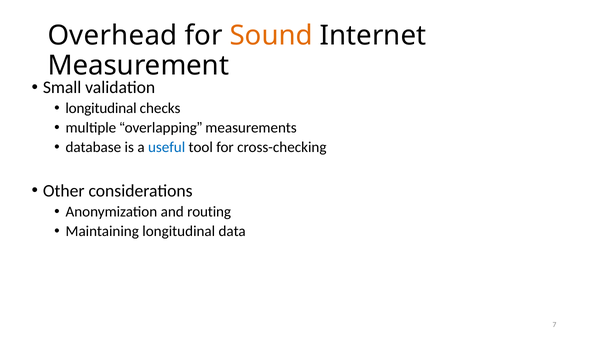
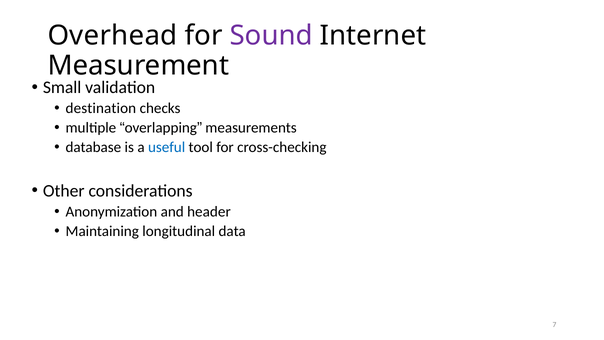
Sound colour: orange -> purple
longitudinal at (101, 108): longitudinal -> destination
routing: routing -> header
